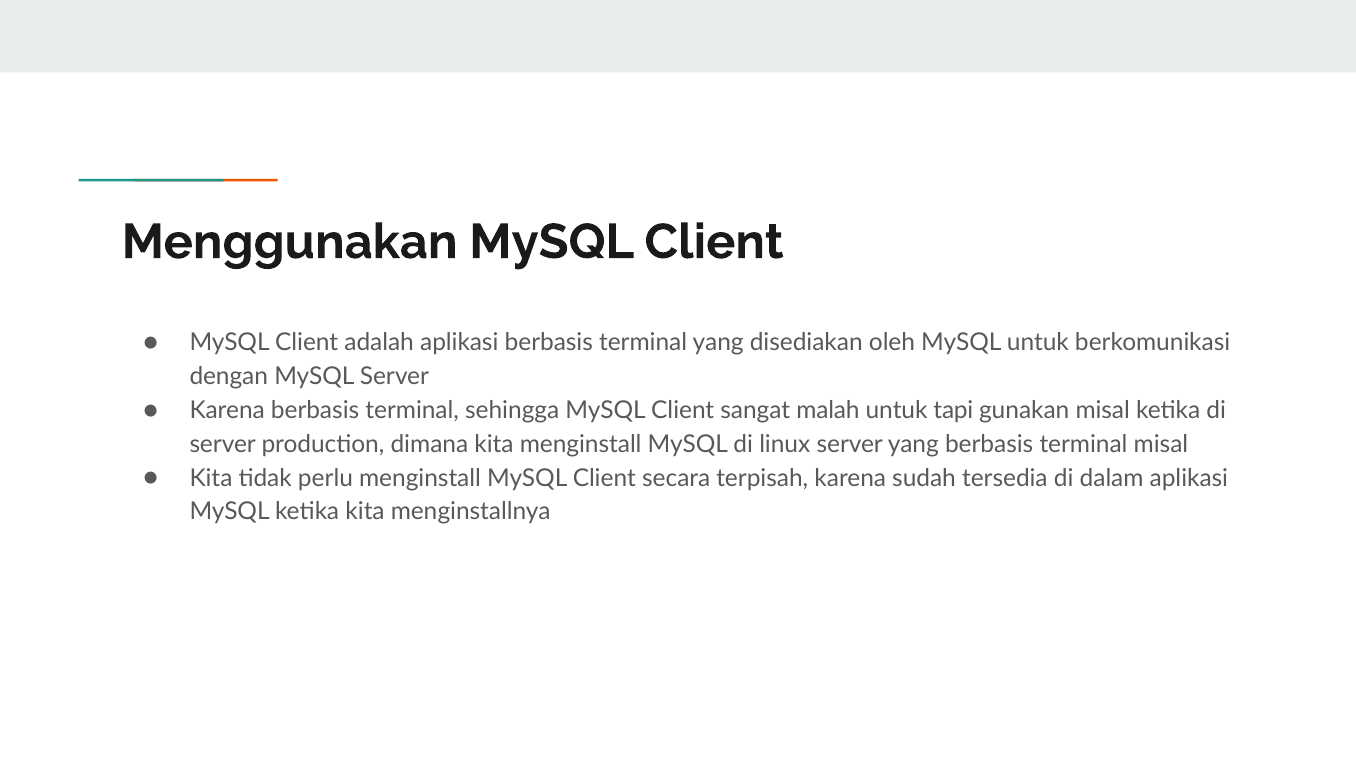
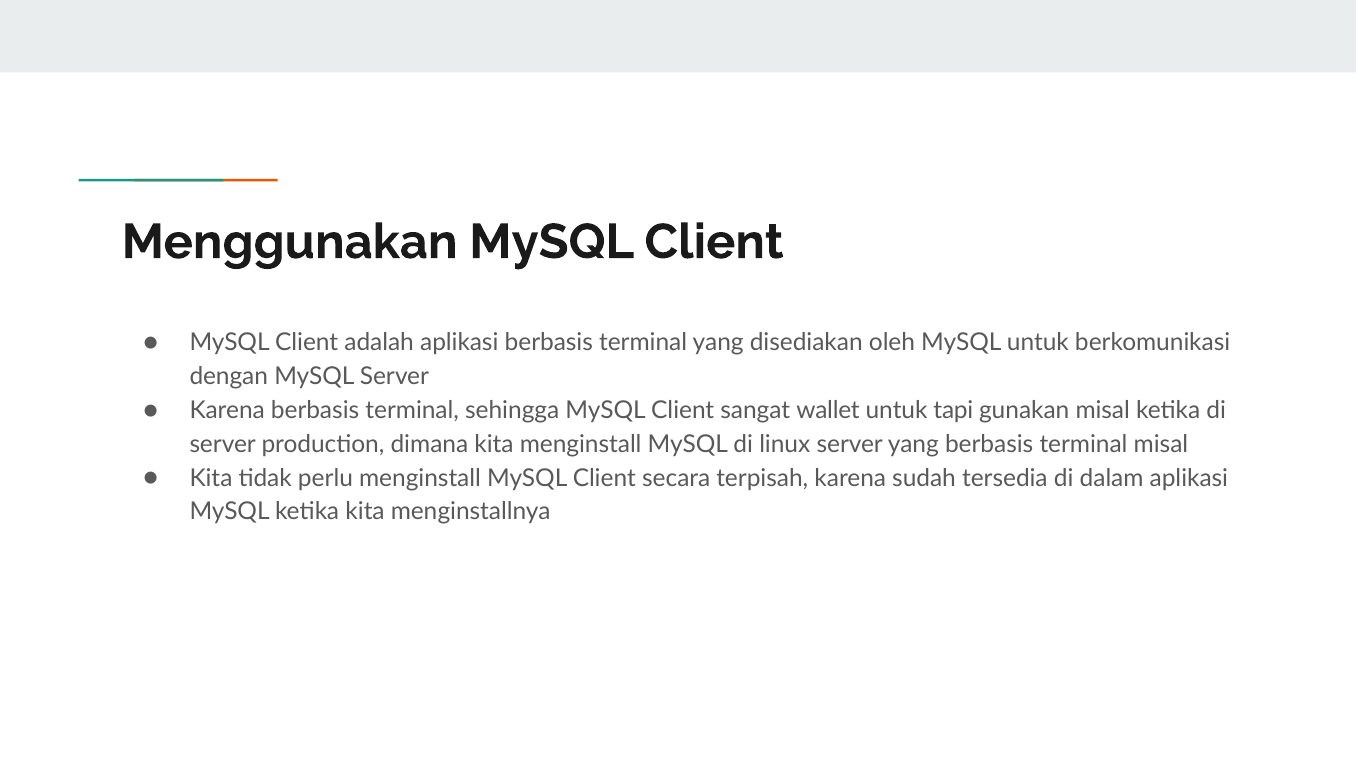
malah: malah -> wallet
